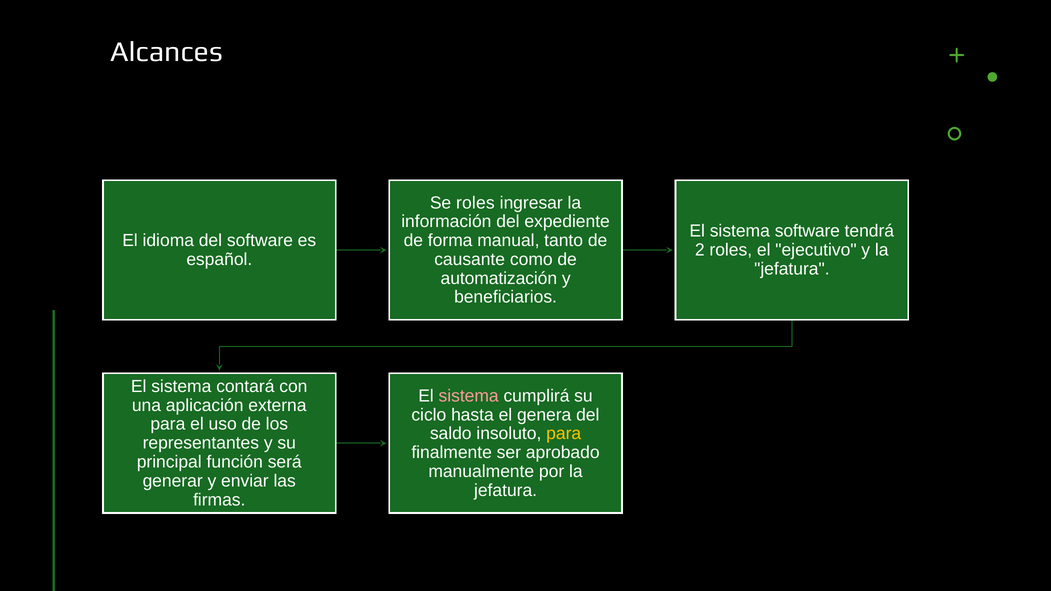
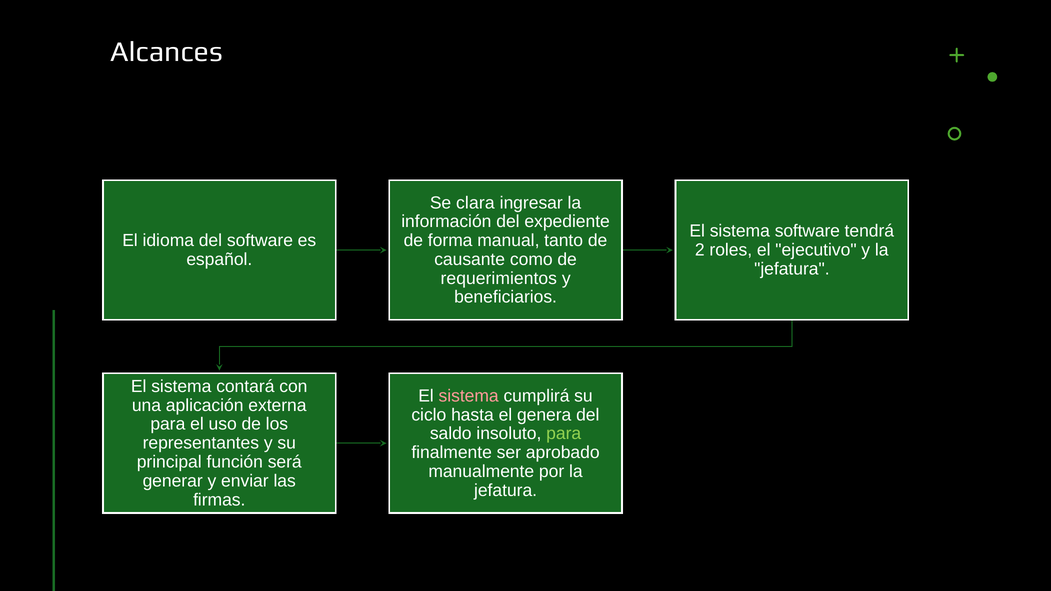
Se roles: roles -> clara
automatización: automatización -> requerimientos
para at (564, 434) colour: yellow -> light green
